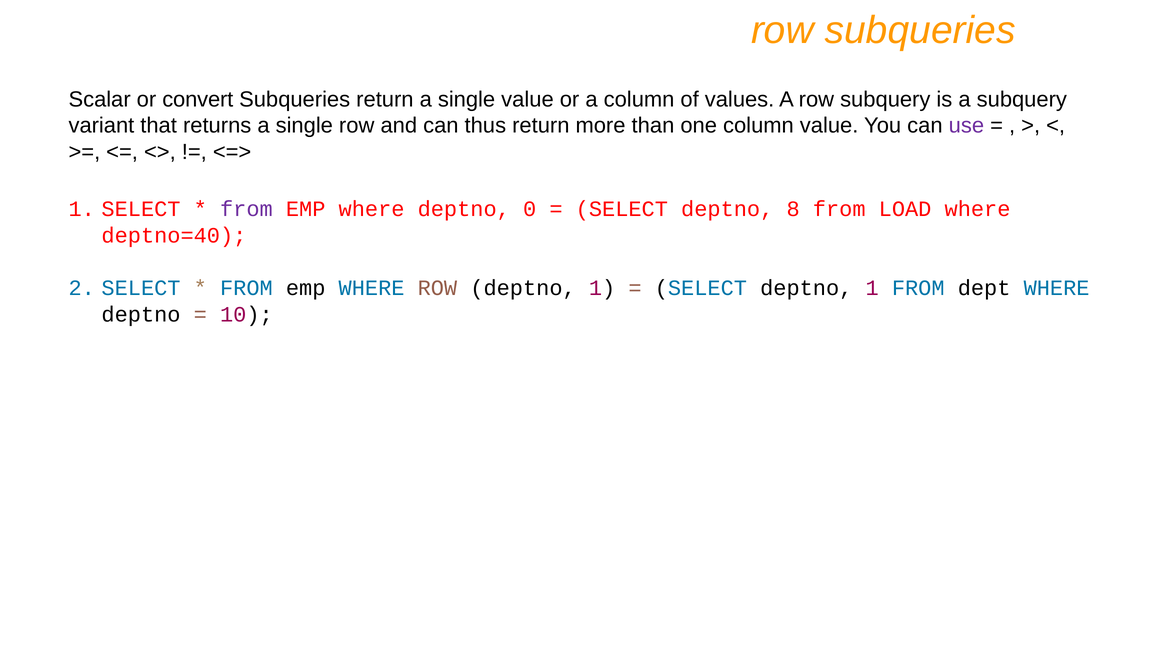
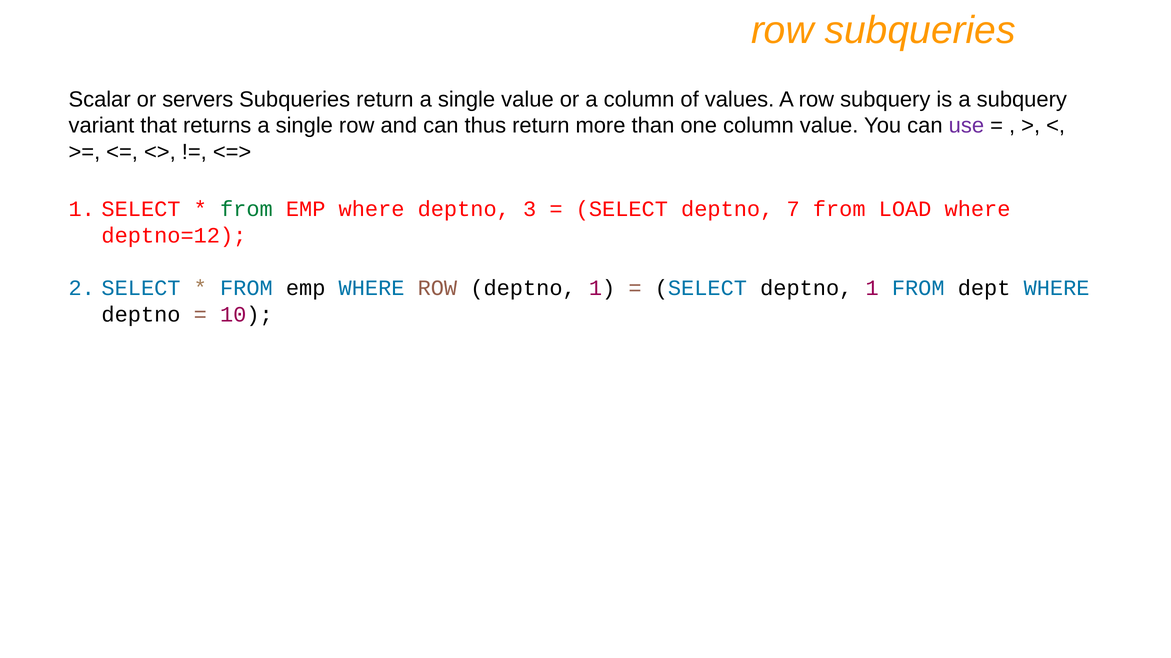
convert: convert -> servers
from at (246, 209) colour: purple -> green
0: 0 -> 3
8: 8 -> 7
deptno=40: deptno=40 -> deptno=12
